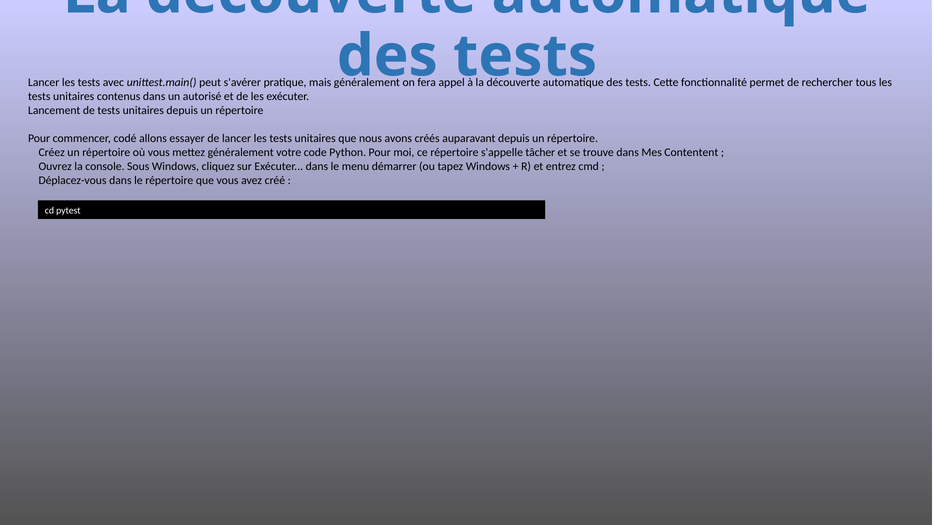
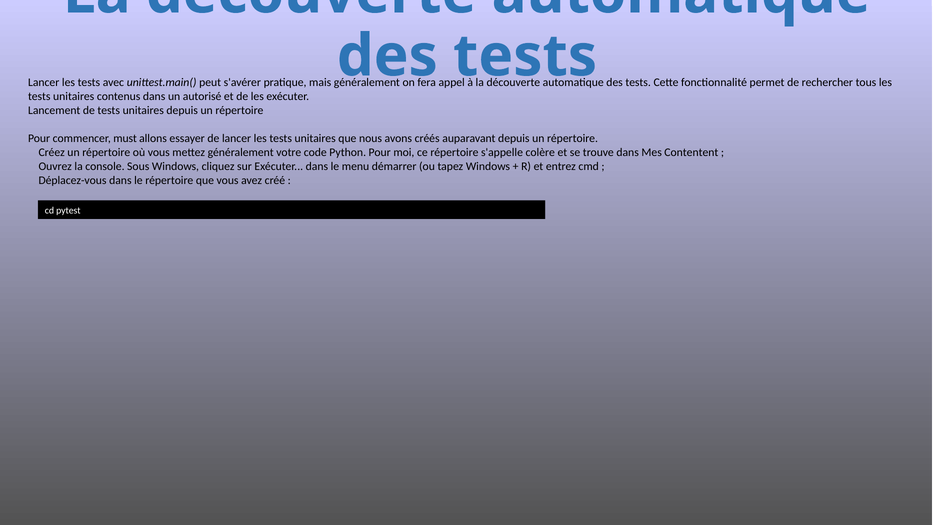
codé: codé -> must
tâcher: tâcher -> colère
